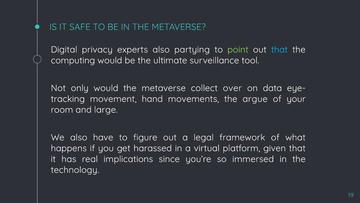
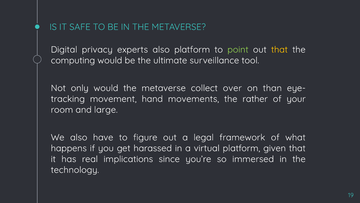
also partying: partying -> platform
that at (279, 49) colour: light blue -> yellow
data: data -> than
argue: argue -> rather
